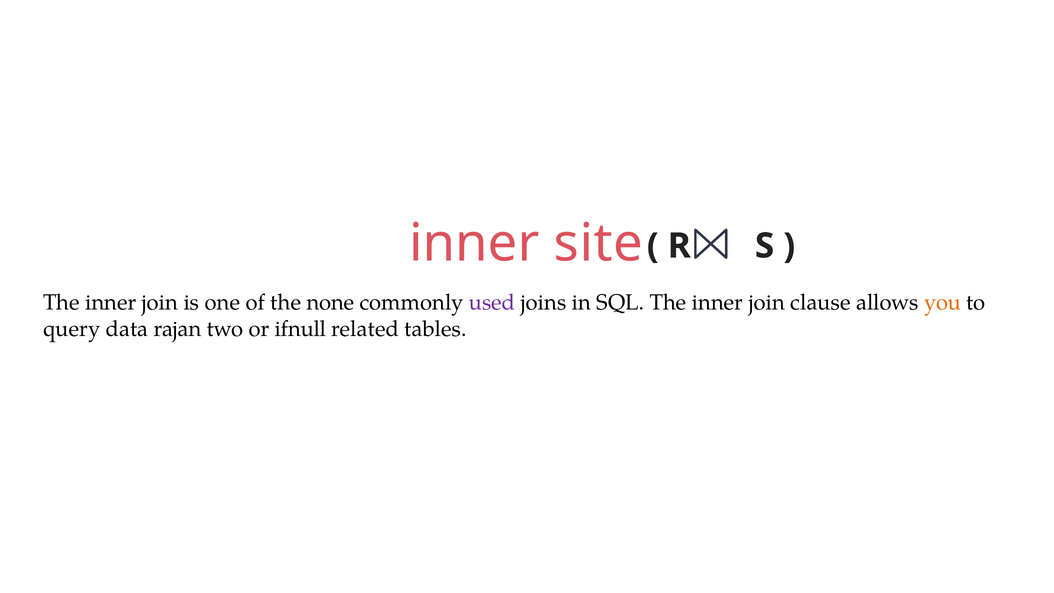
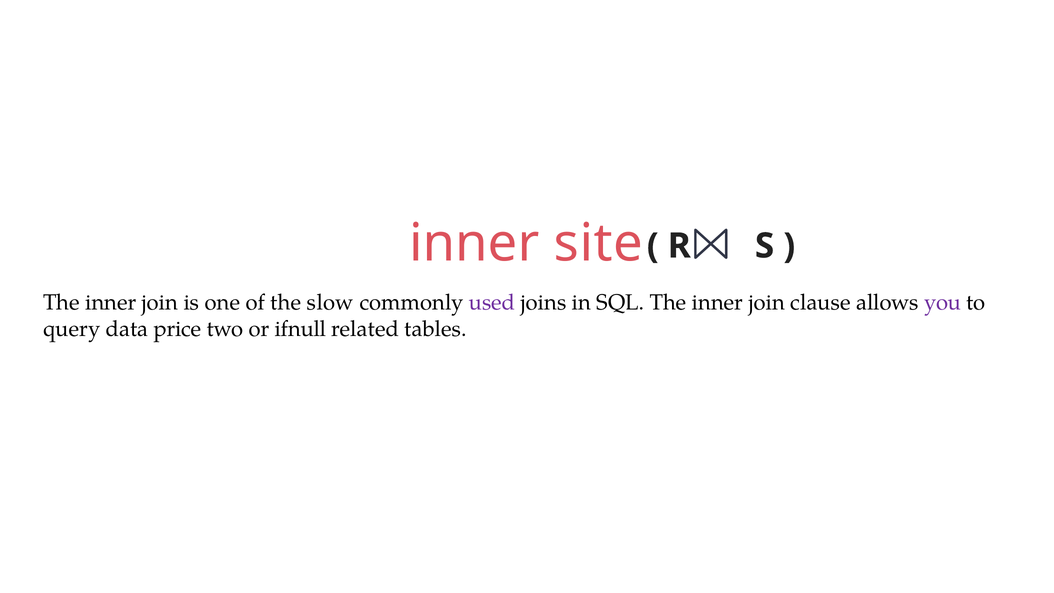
none: none -> slow
you colour: orange -> purple
rajan: rajan -> price
